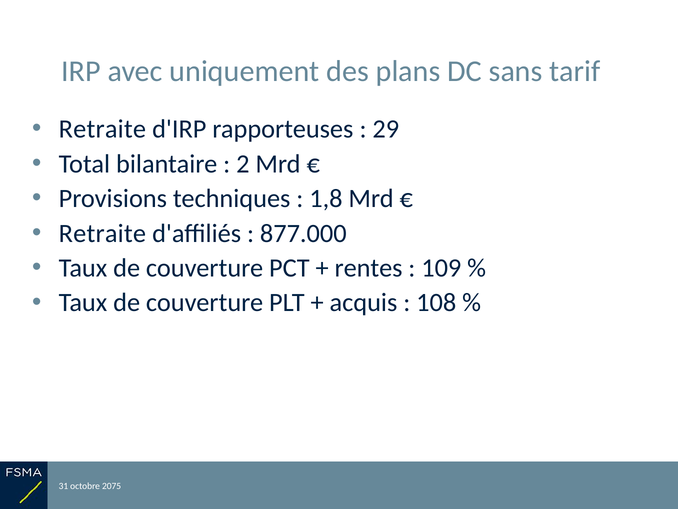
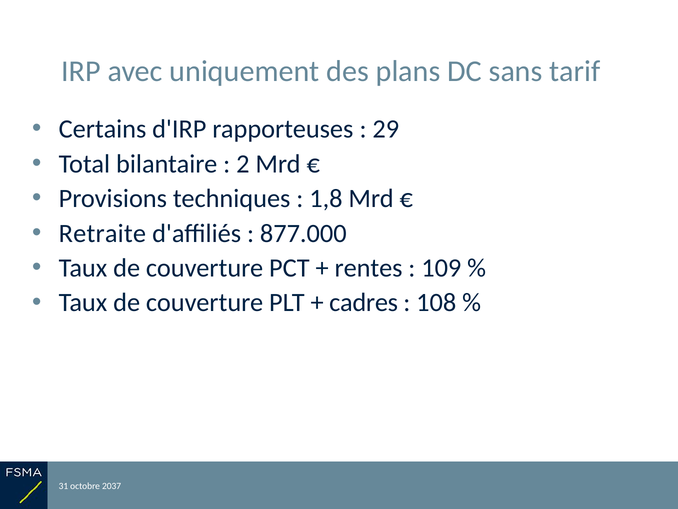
Retraite at (102, 129): Retraite -> Certains
acquis: acquis -> cadres
2075: 2075 -> 2037
